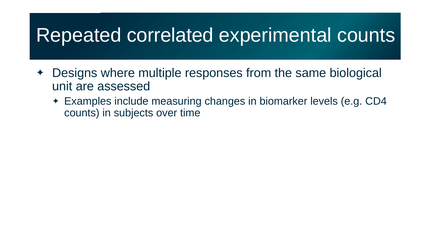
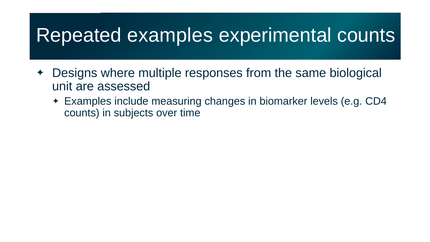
Repeated correlated: correlated -> examples
